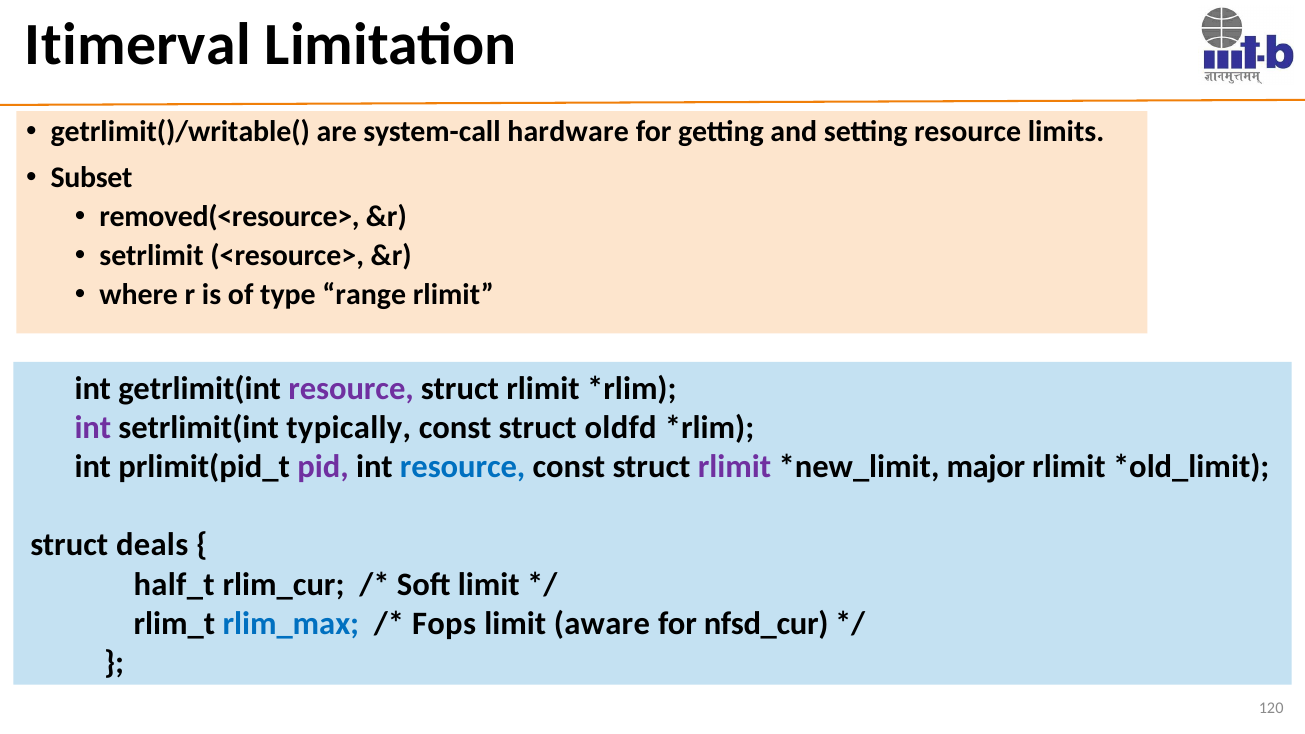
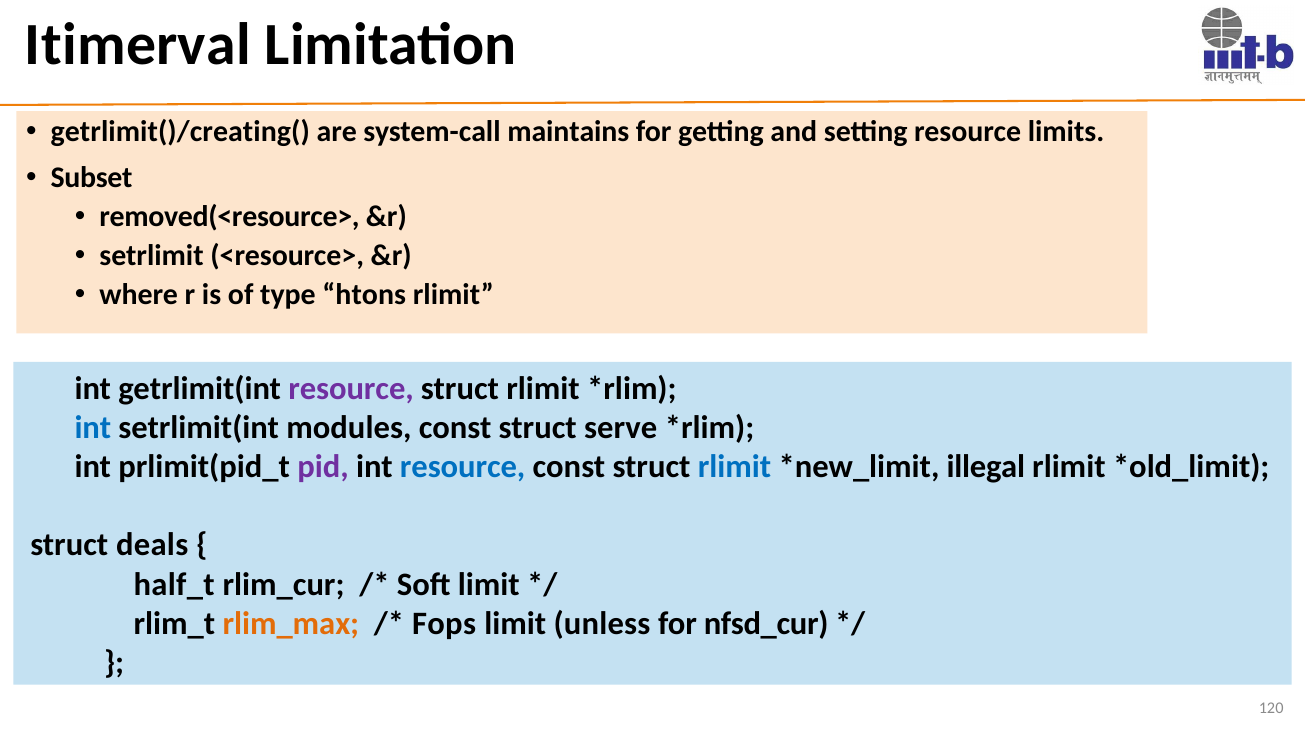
getrlimit()/writable(: getrlimit()/writable( -> getrlimit()/creating(
hardware: hardware -> maintains
range: range -> htons
int at (93, 428) colour: purple -> blue
typically: typically -> modules
oldfd: oldfd -> serve
rlimit at (735, 467) colour: purple -> blue
major: major -> illegal
rlim_max colour: blue -> orange
aware: aware -> unless
